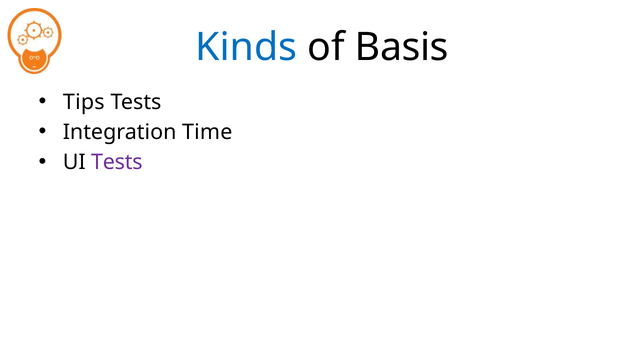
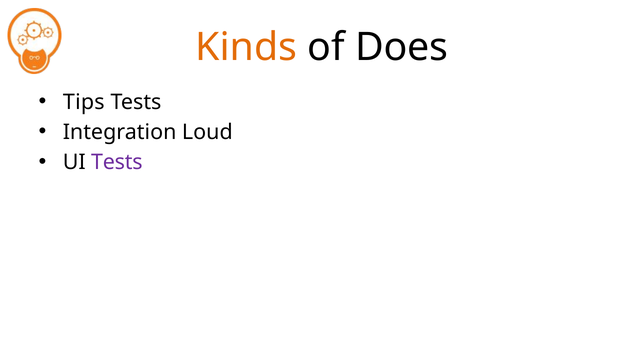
Kinds colour: blue -> orange
Basis: Basis -> Does
Time: Time -> Loud
